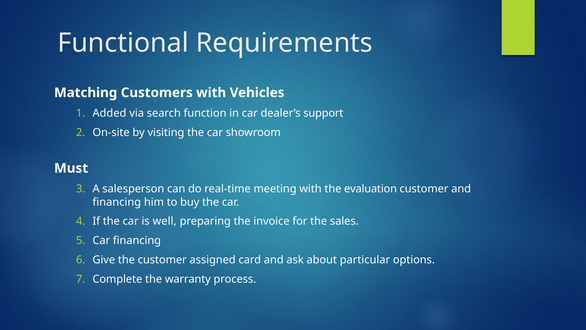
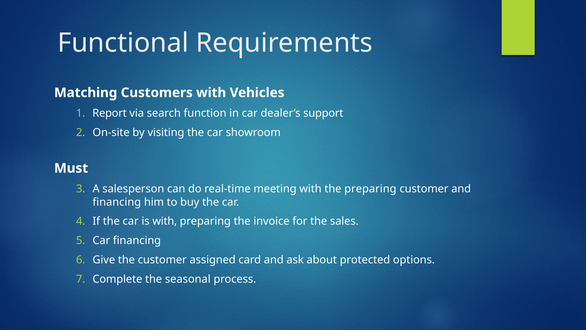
Added: Added -> Report
the evaluation: evaluation -> preparing
is well: well -> with
particular: particular -> protected
warranty: warranty -> seasonal
